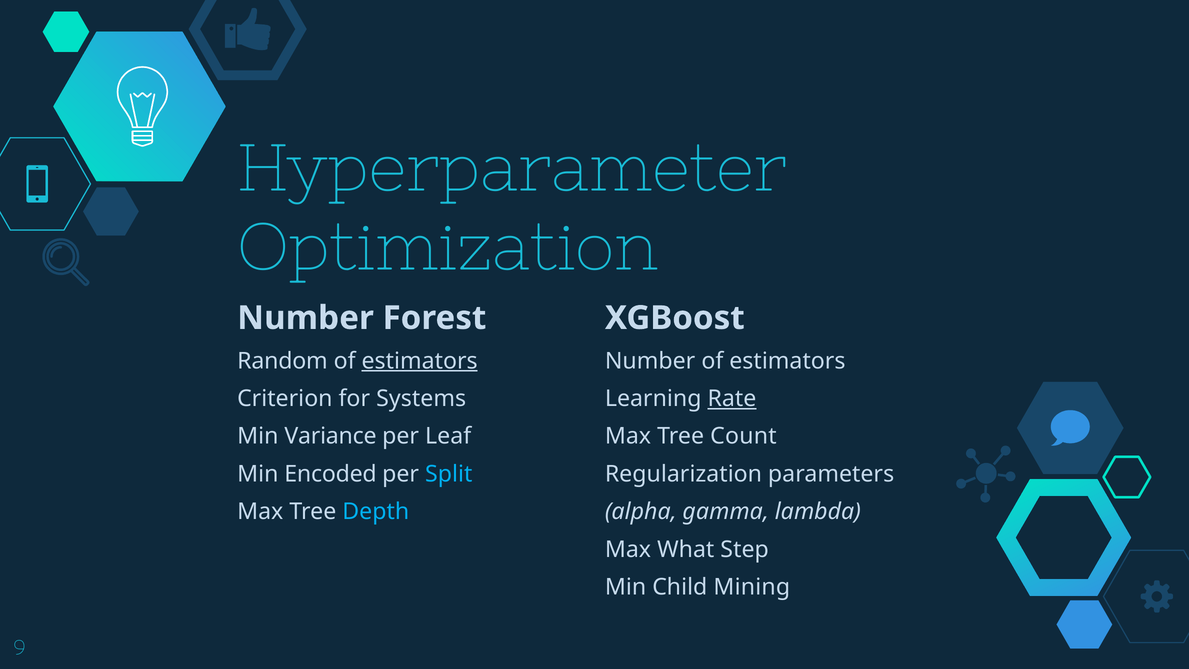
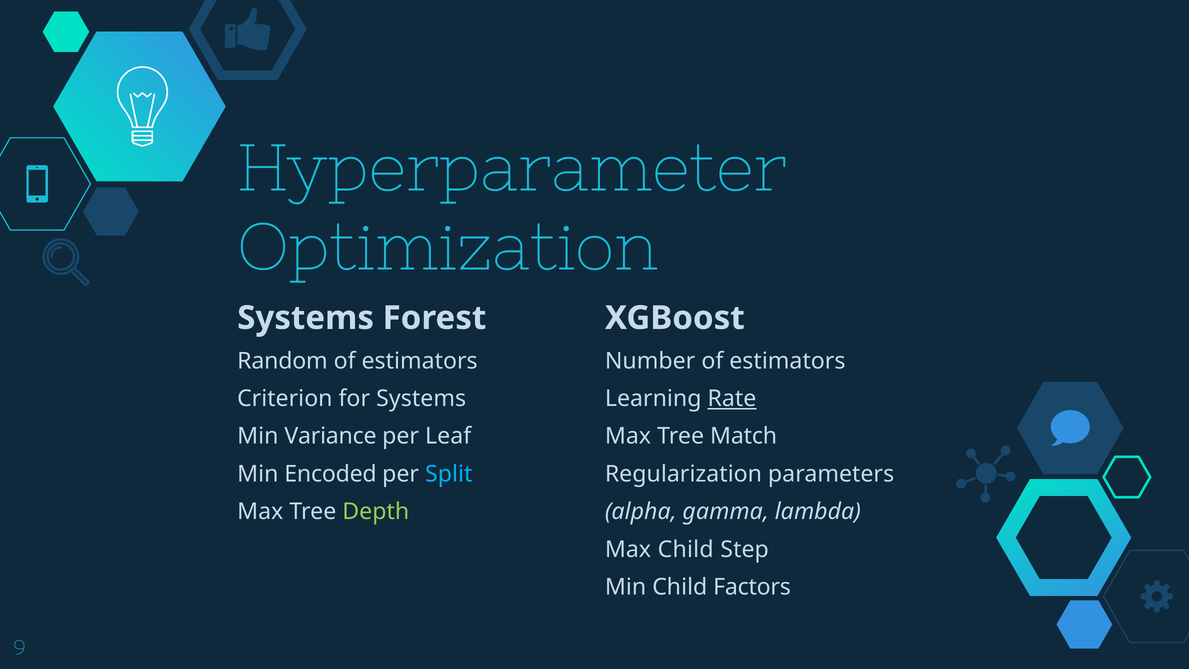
Number at (306, 318): Number -> Systems
estimators at (420, 361) underline: present -> none
Count: Count -> Match
Depth colour: light blue -> light green
Max What: What -> Child
Mining: Mining -> Factors
